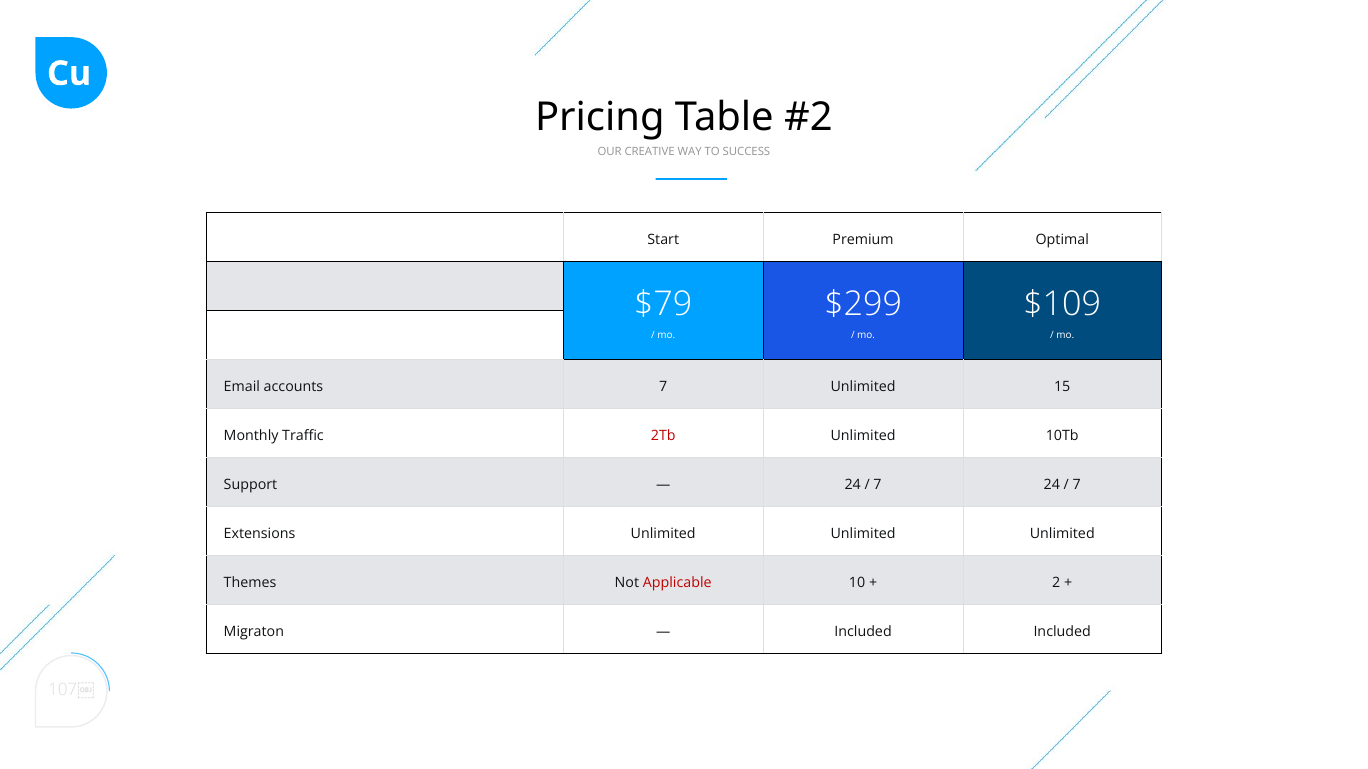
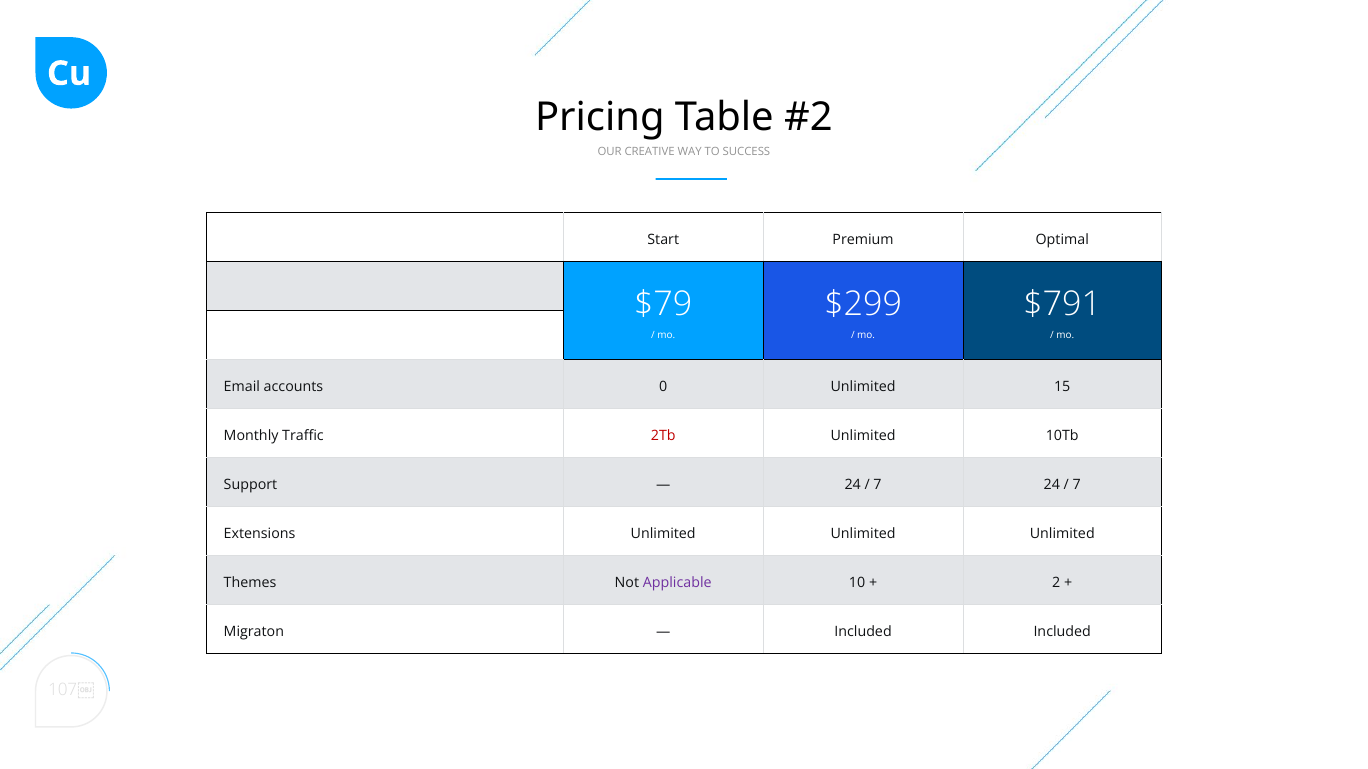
$109: $109 -> $791
accounts 7: 7 -> 0
Applicable colour: red -> purple
